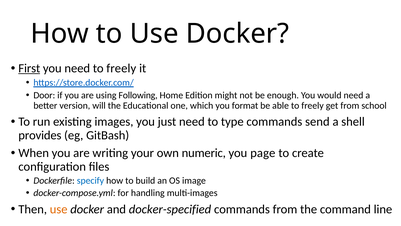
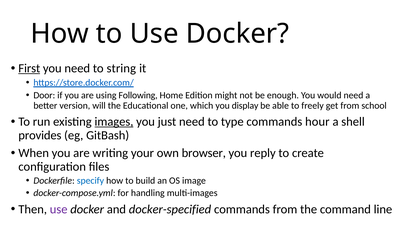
need to freely: freely -> string
format: format -> display
images underline: none -> present
send: send -> hour
numeric: numeric -> browser
page: page -> reply
use at (59, 209) colour: orange -> purple
